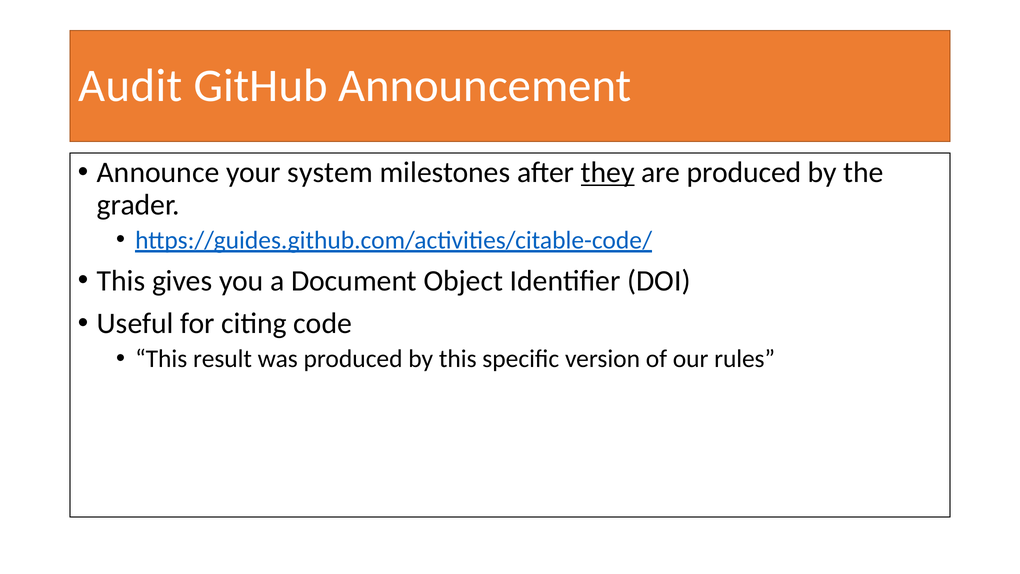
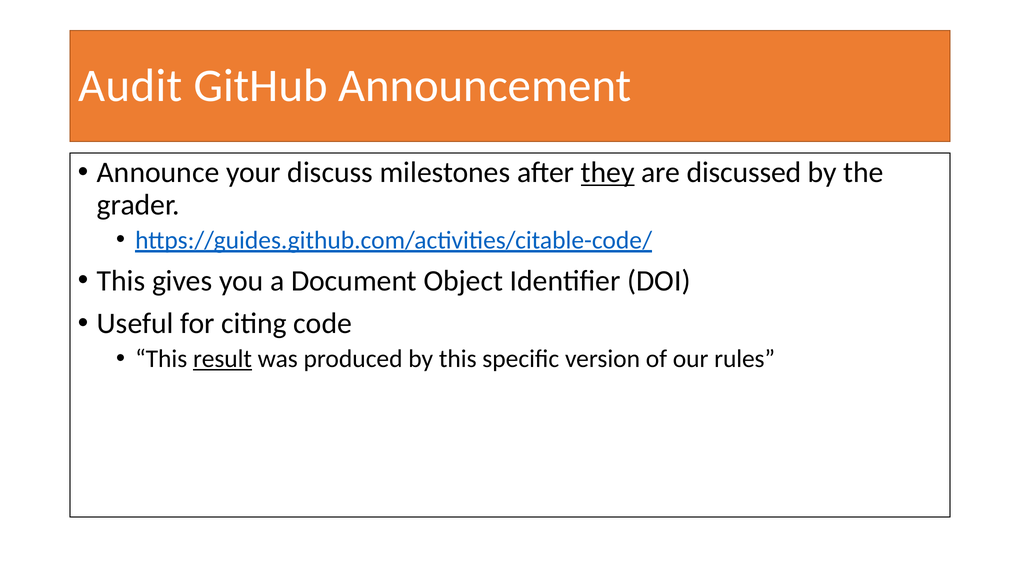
system: system -> discuss
are produced: produced -> discussed
result underline: none -> present
